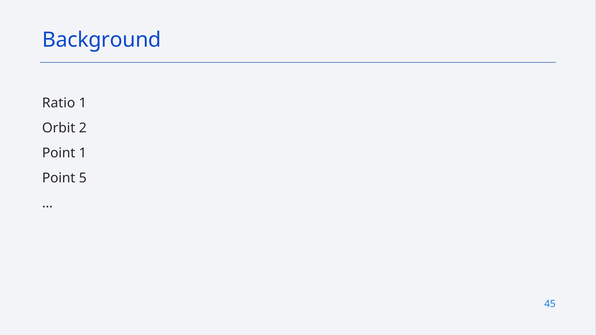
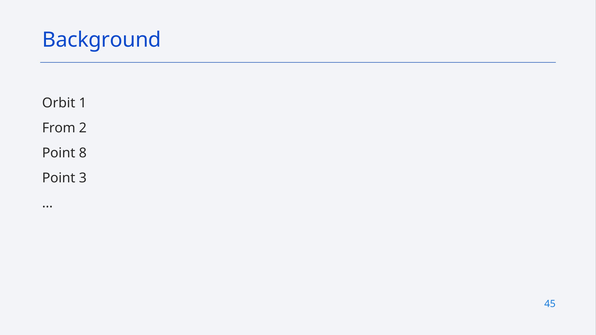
Ratio: Ratio -> Orbit
Orbit: Orbit -> From
Point 1: 1 -> 8
5: 5 -> 3
